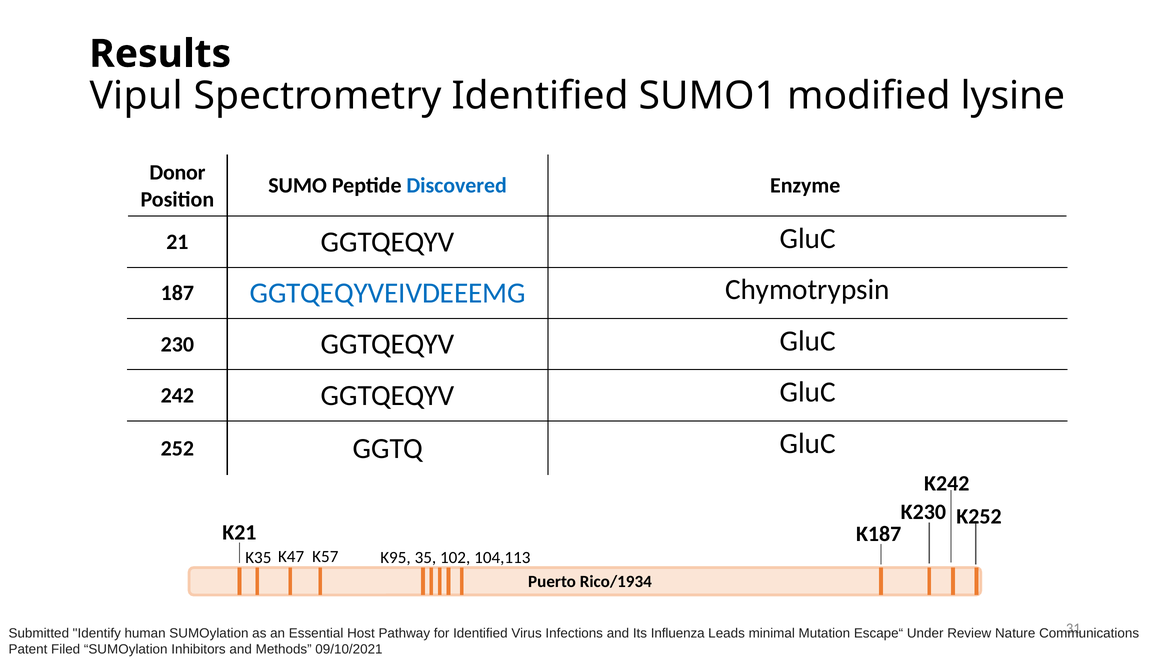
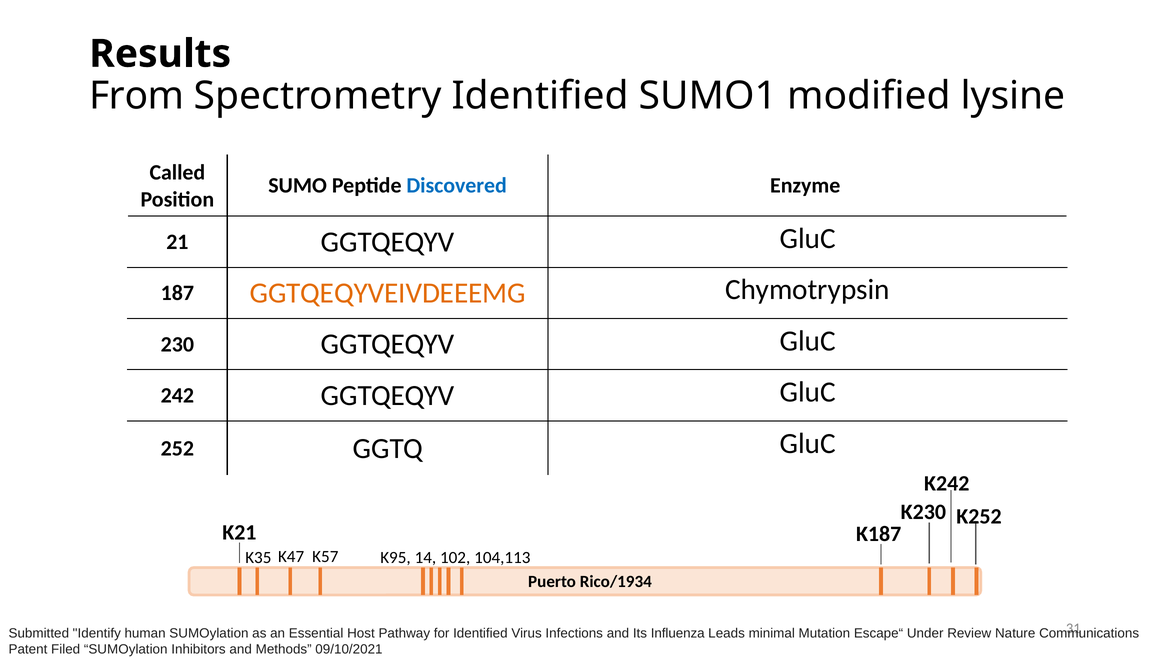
Vipul: Vipul -> From
Donor: Donor -> Called
GGTQEQYVEIVDEEEMG colour: blue -> orange
35: 35 -> 14
